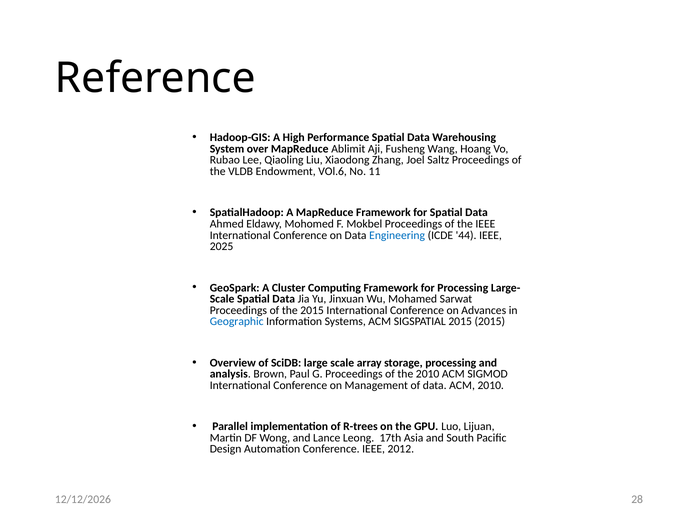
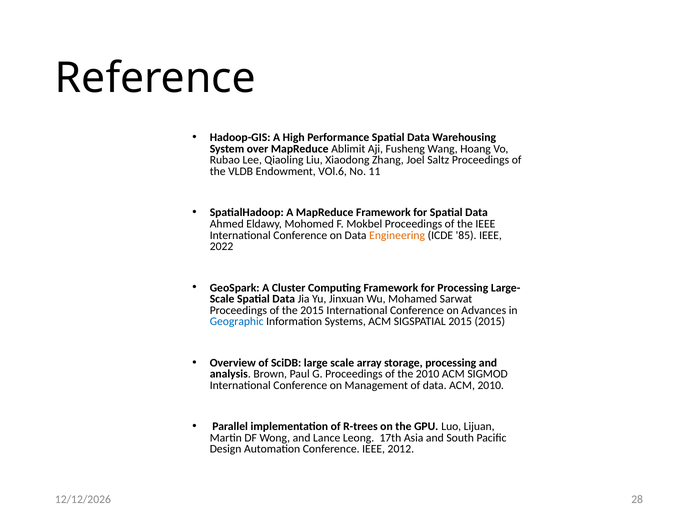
Engineering colour: blue -> orange
44: 44 -> 85
2025: 2025 -> 2022
